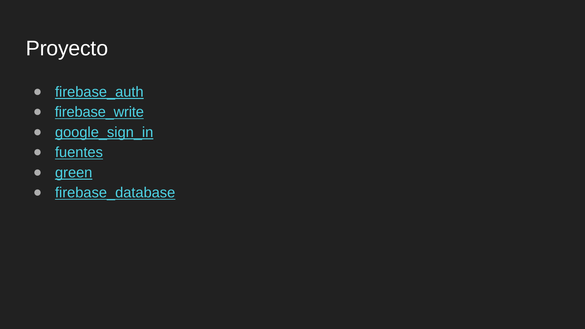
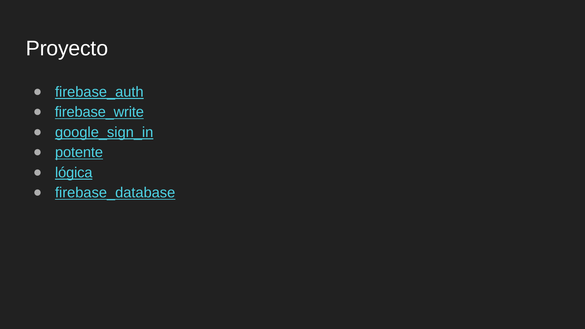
fuentes: fuentes -> potente
green: green -> lógica
